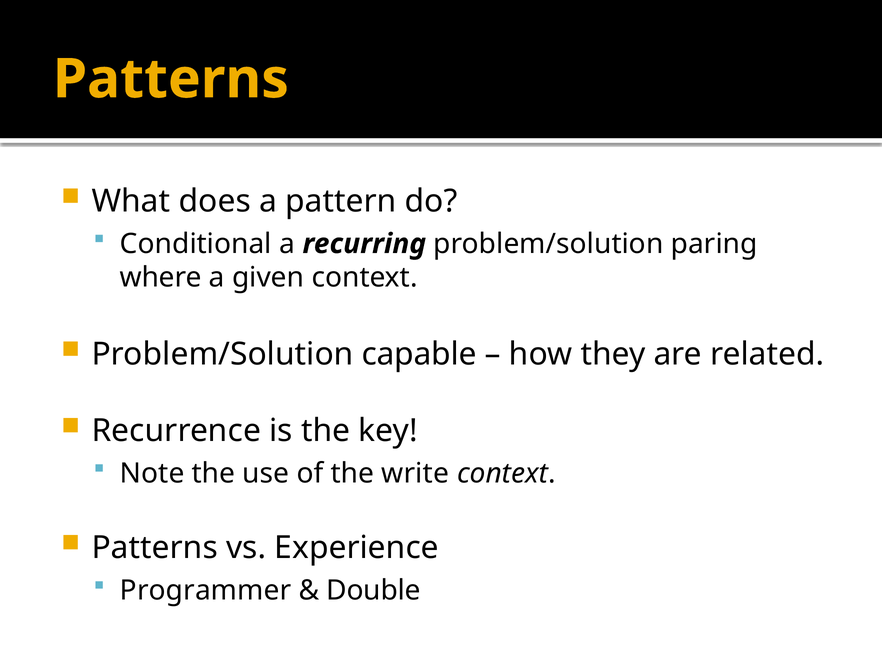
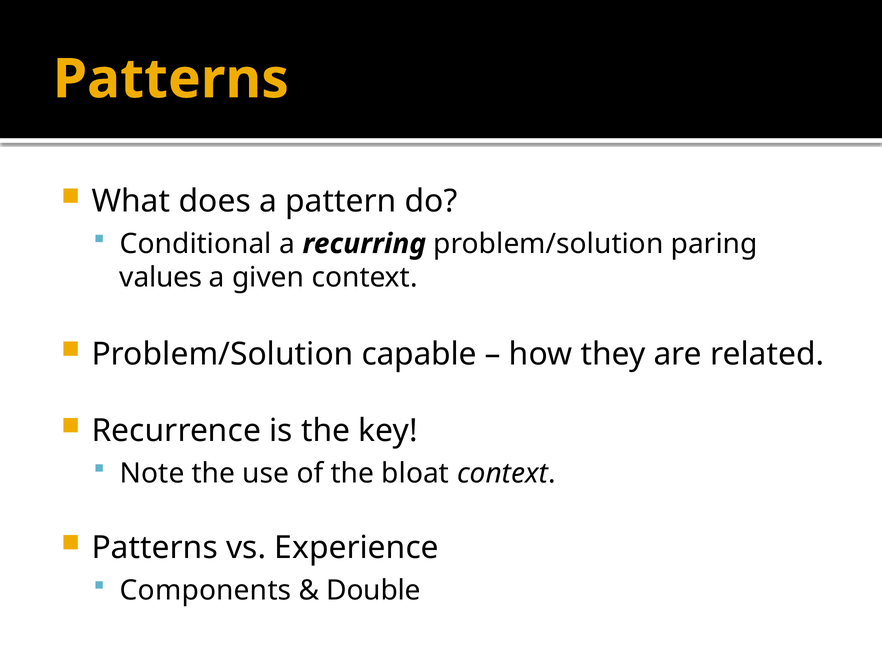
where: where -> values
write: write -> bloat
Programmer: Programmer -> Components
